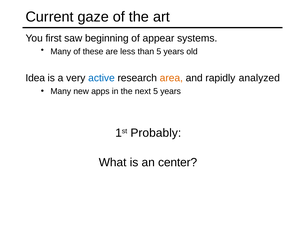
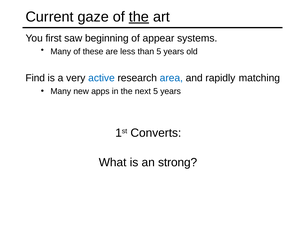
the at (139, 17) underline: none -> present
Idea: Idea -> Find
area colour: orange -> blue
analyzed: analyzed -> matching
Probably: Probably -> Converts
center: center -> strong
